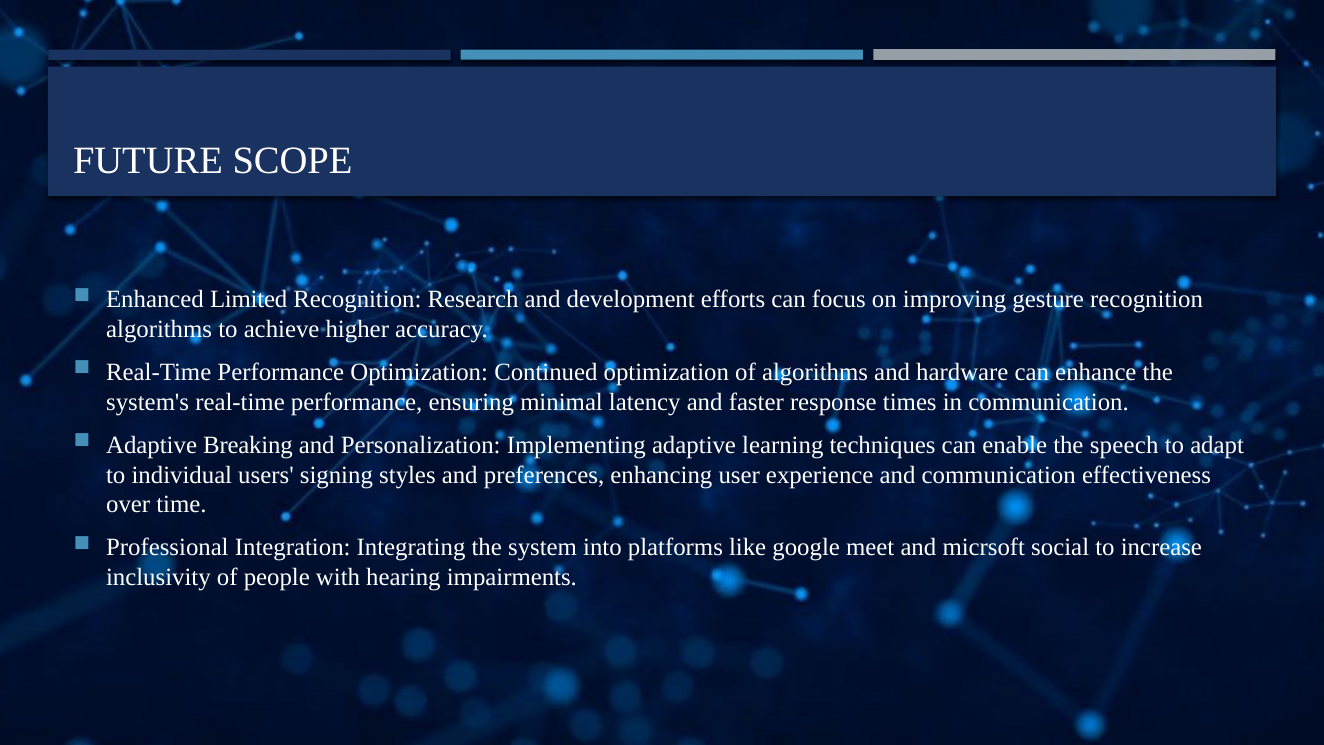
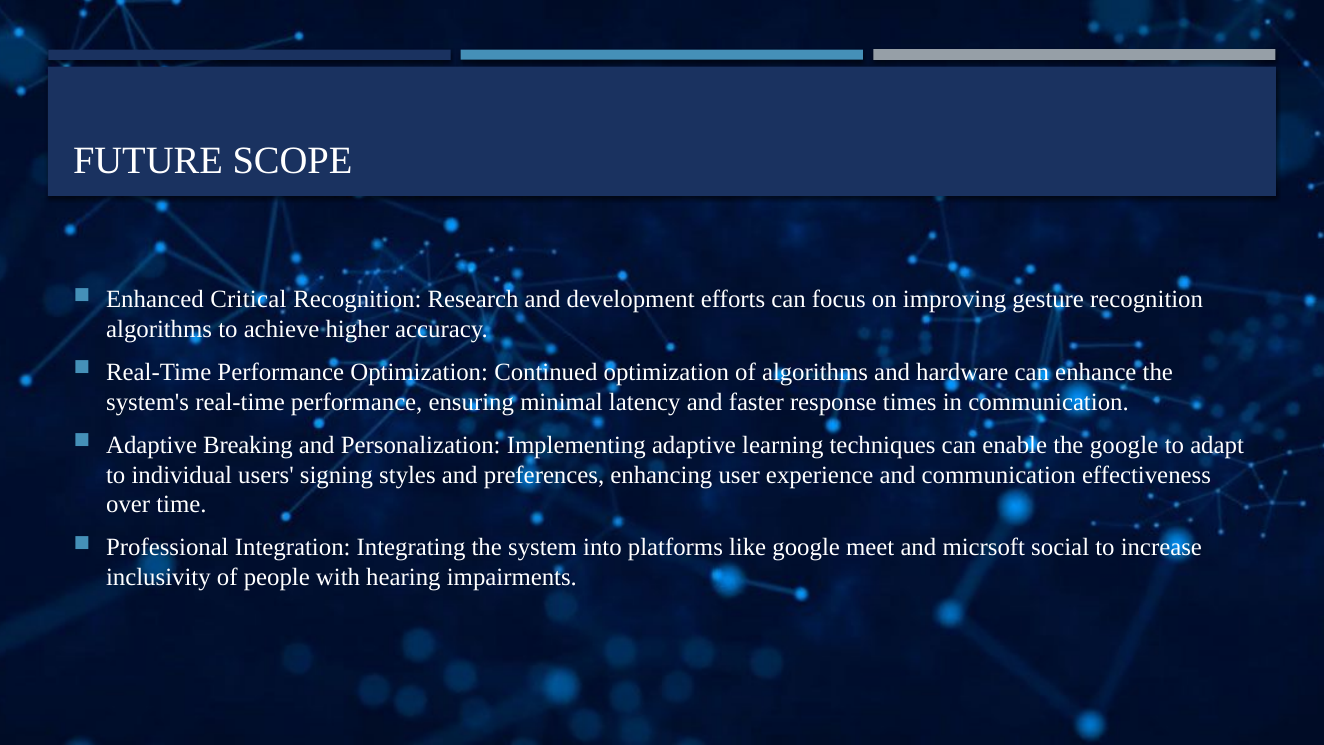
Limited: Limited -> Critical
the speech: speech -> google
